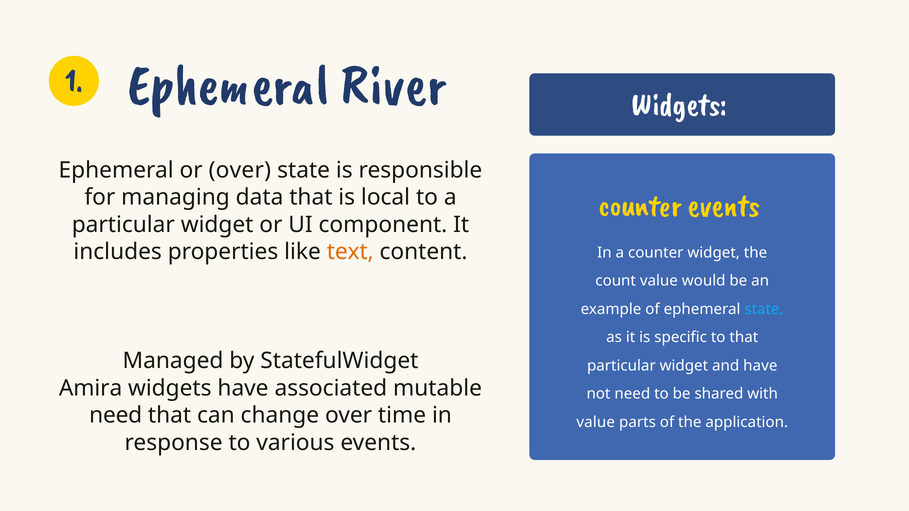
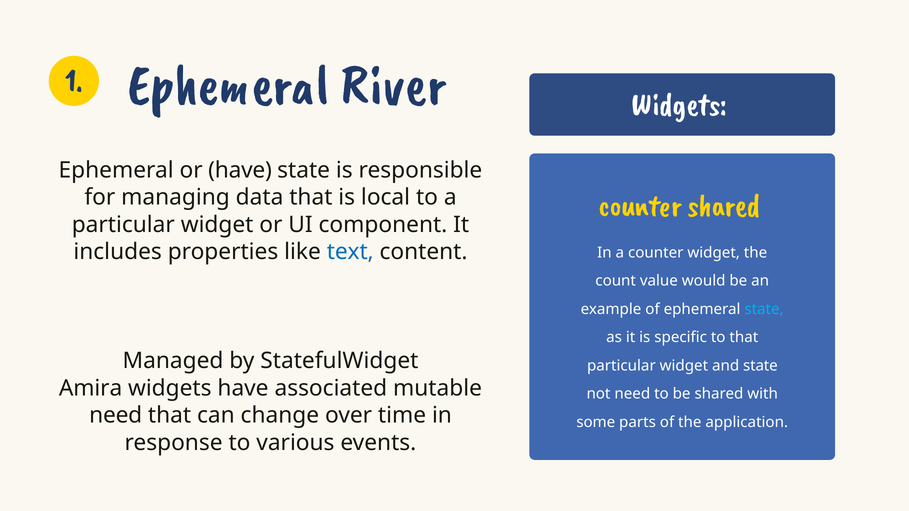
or over: over -> have
counter events: events -> shared
text colour: orange -> blue
and have: have -> state
value at (596, 422): value -> some
